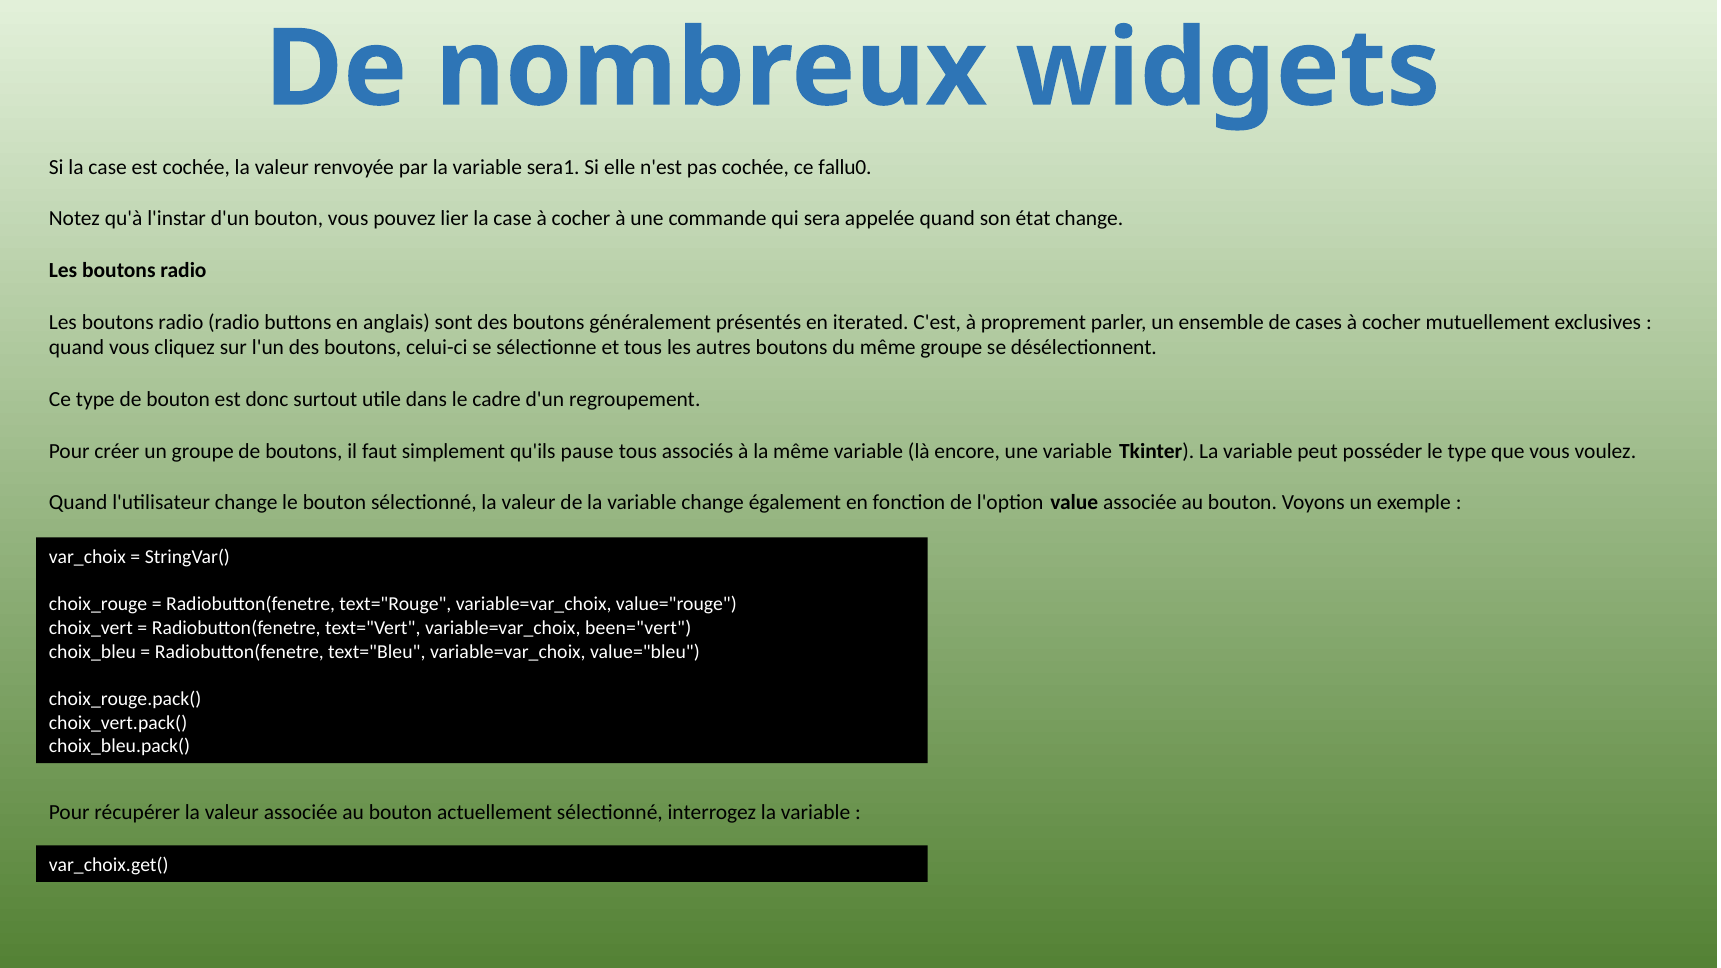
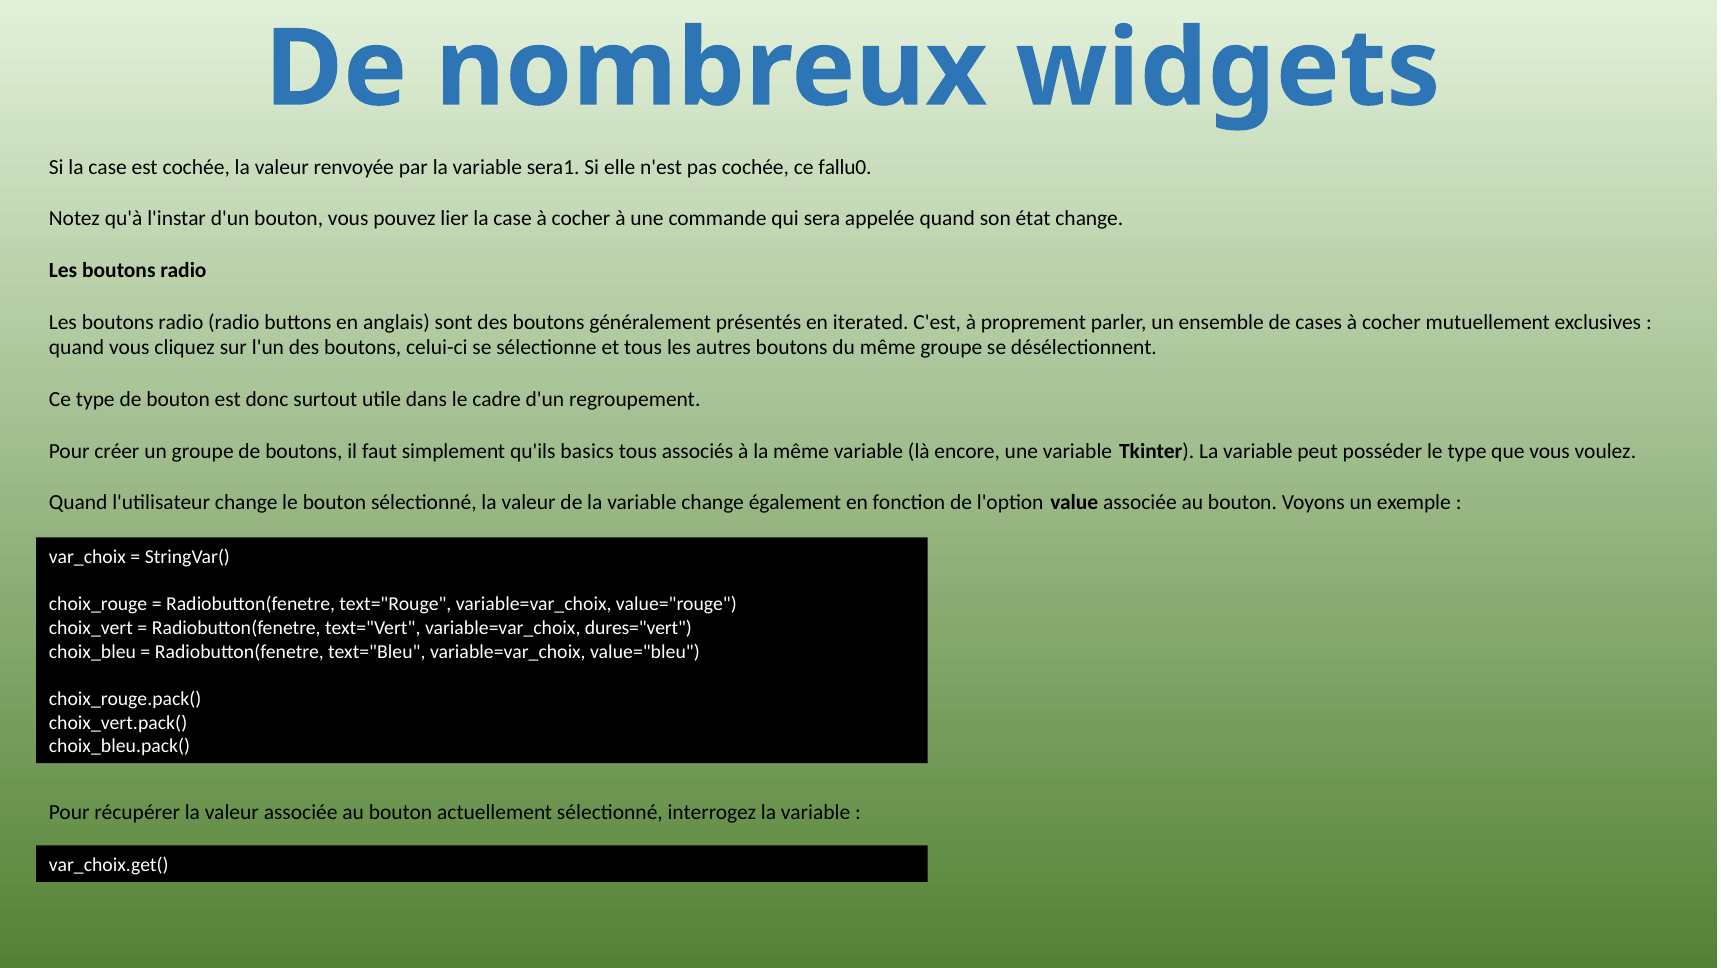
pause: pause -> basics
been="vert: been="vert -> dures="vert
